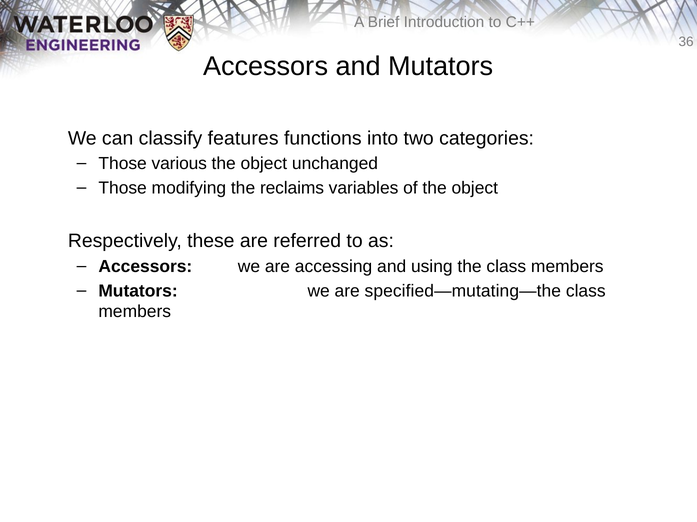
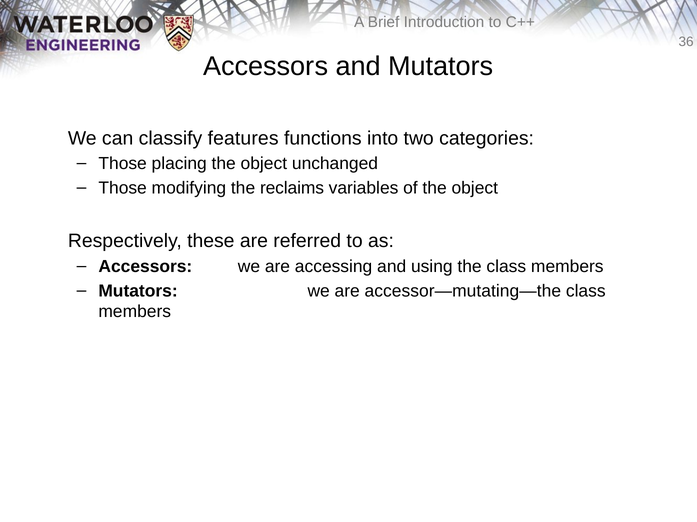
various: various -> placing
specified—mutating—the: specified—mutating—the -> accessor—mutating—the
